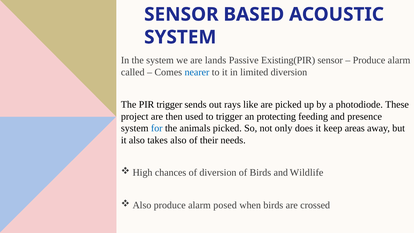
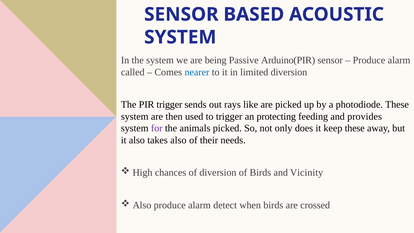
lands: lands -> being
Existing(PIR: Existing(PIR -> Arduino(PIR
project at (135, 116): project -> system
presence: presence -> provides
for colour: blue -> purple
keep areas: areas -> these
Wildlife: Wildlife -> Vicinity
posed: posed -> detect
